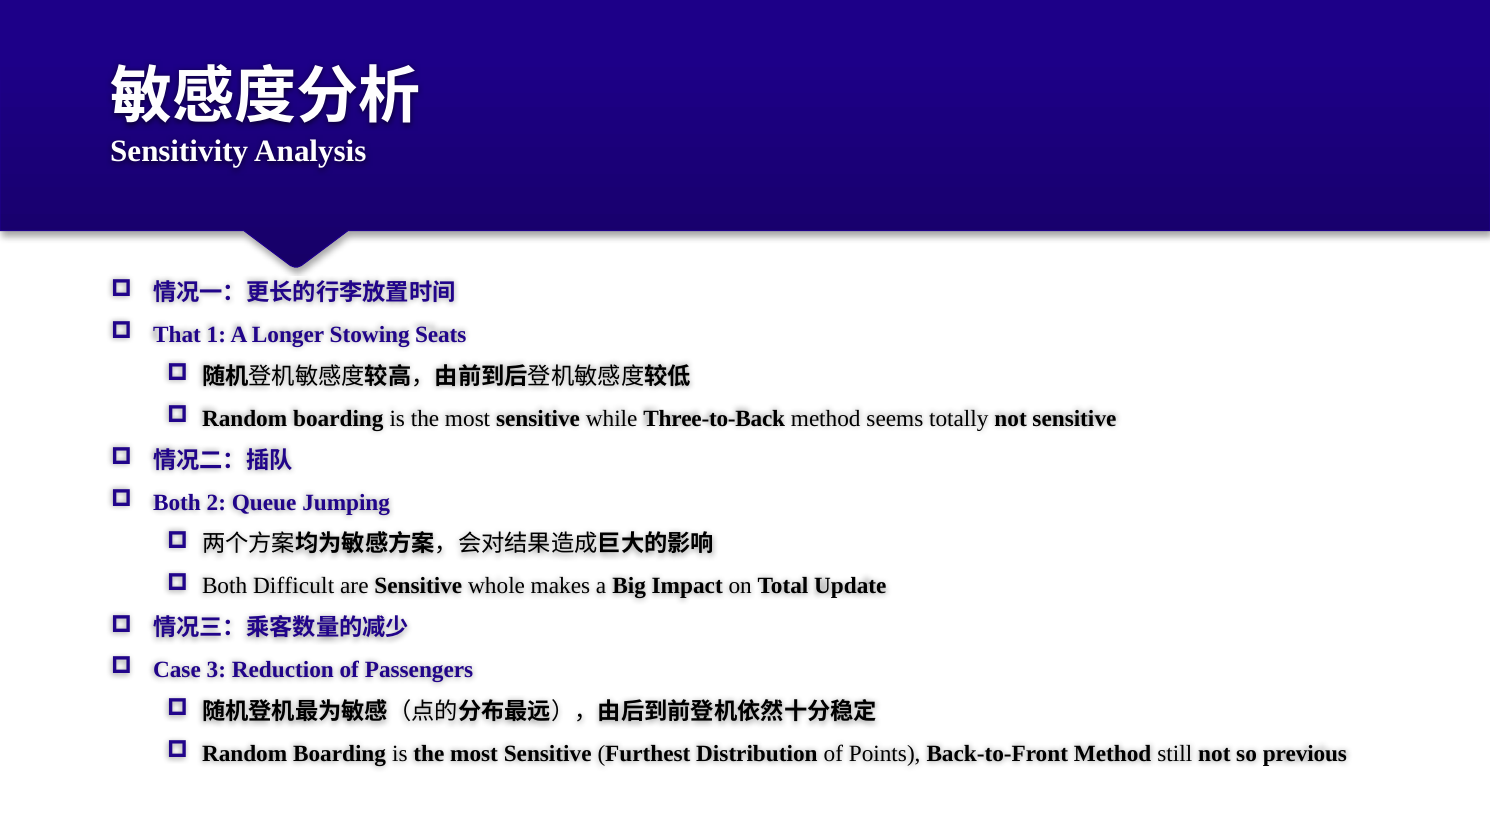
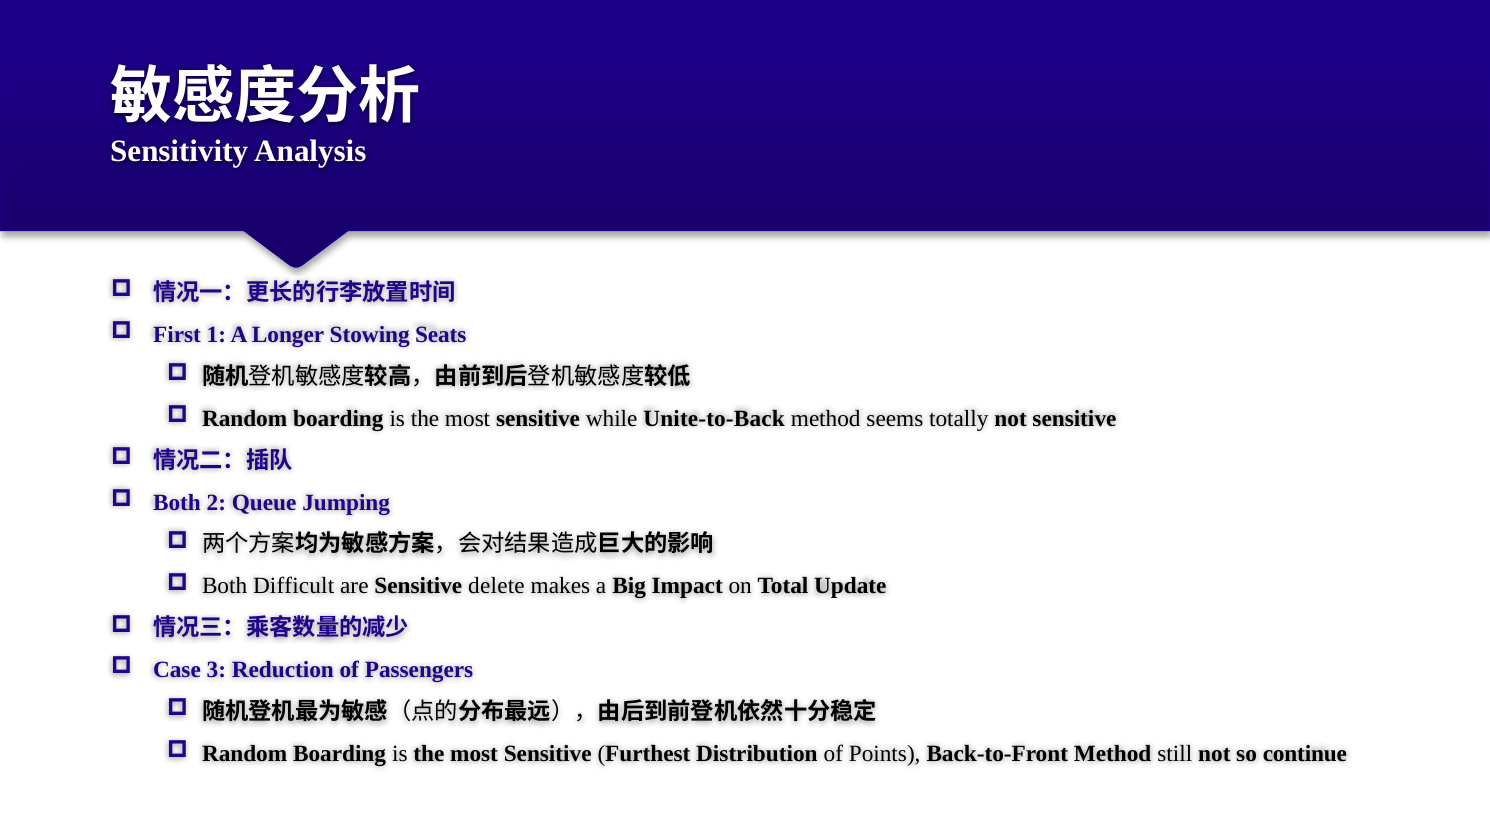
That: That -> First
Three-to-Back: Three-to-Back -> Unite-to-Back
whole: whole -> delete
previous: previous -> continue
